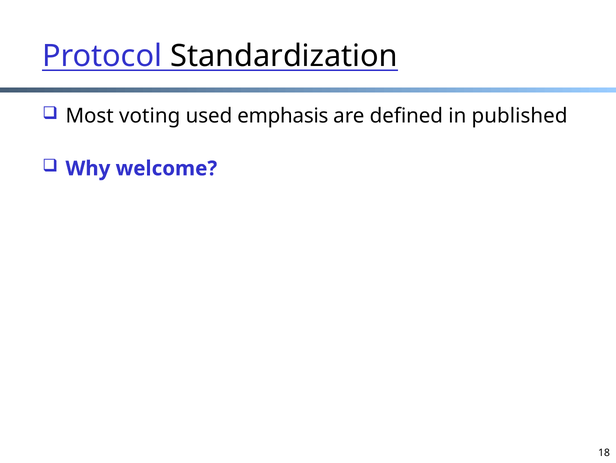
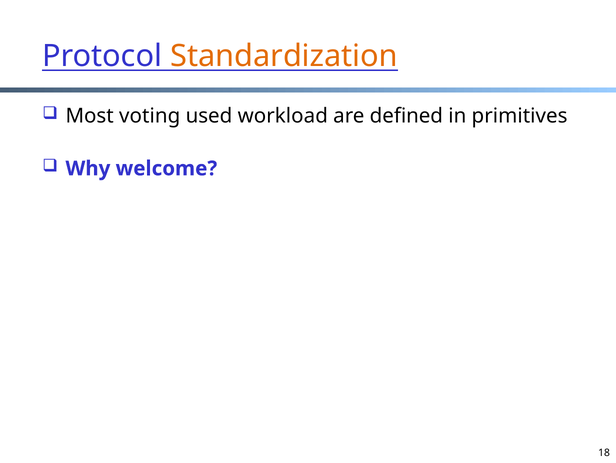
Standardization colour: black -> orange
emphasis: emphasis -> workload
published: published -> primitives
